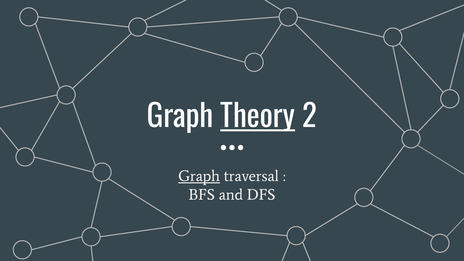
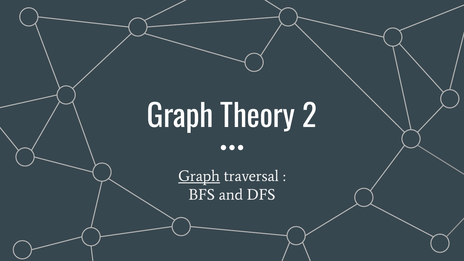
Theory underline: present -> none
